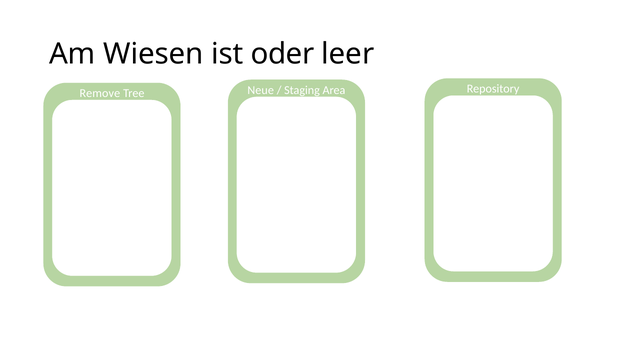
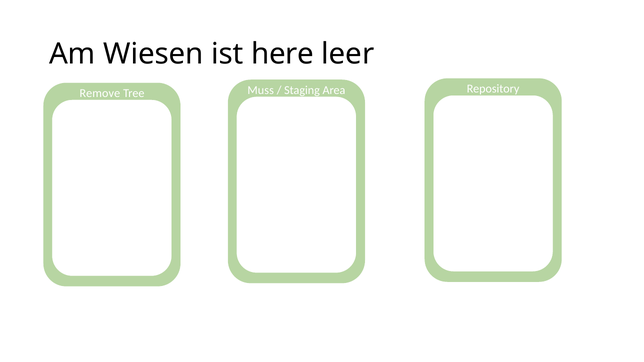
oder: oder -> here
Neue: Neue -> Muss
